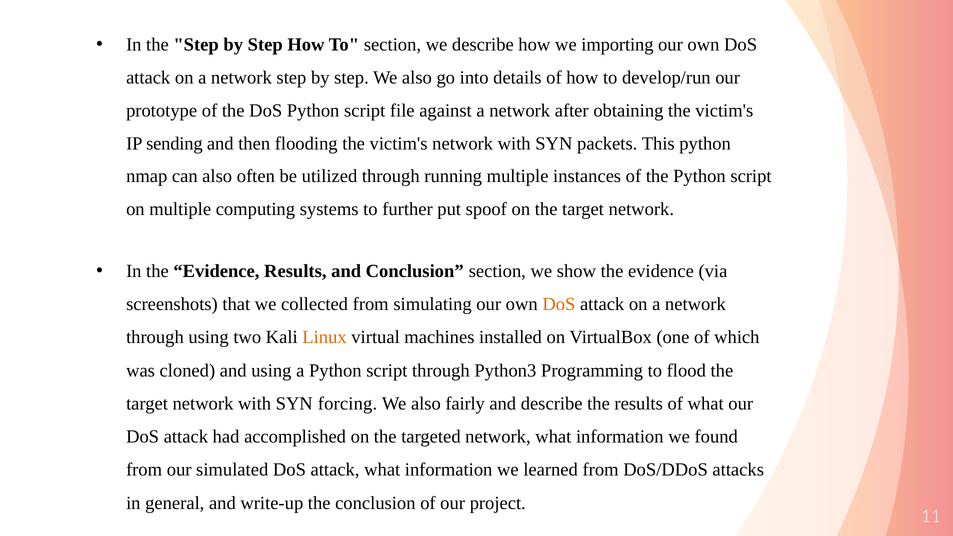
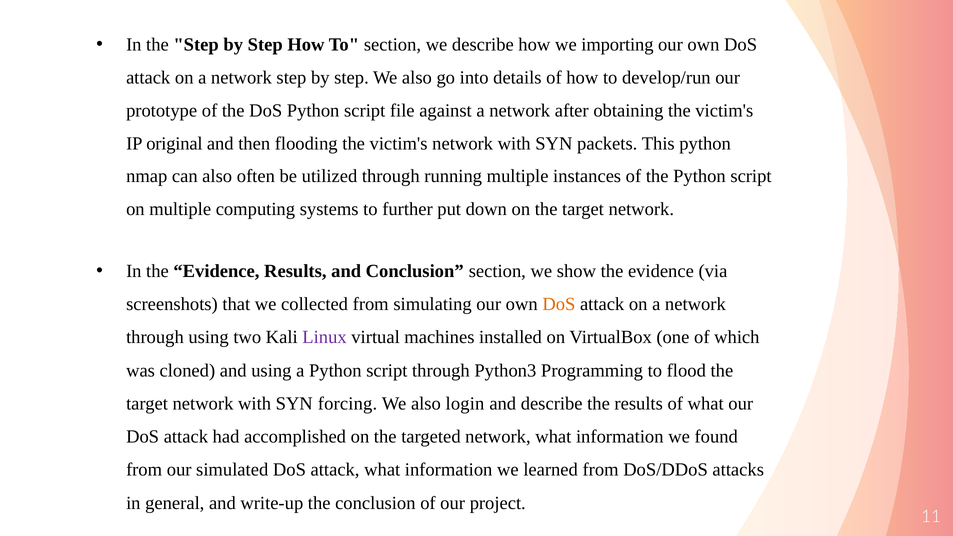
sending: sending -> original
spoof: spoof -> down
Linux colour: orange -> purple
fairly: fairly -> login
